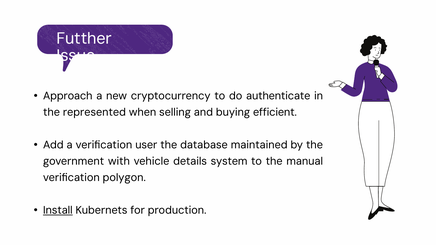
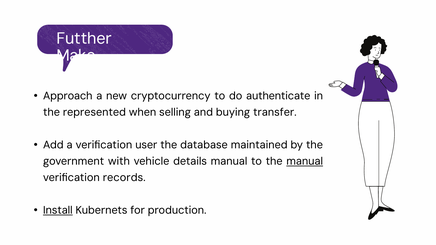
Issue: Issue -> Make
efficient: efficient -> transfer
details system: system -> manual
manual at (305, 161) underline: none -> present
polygon: polygon -> records
